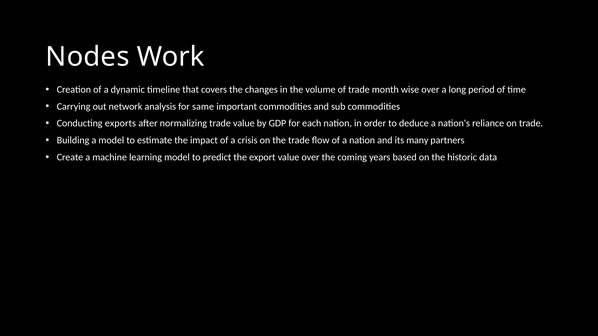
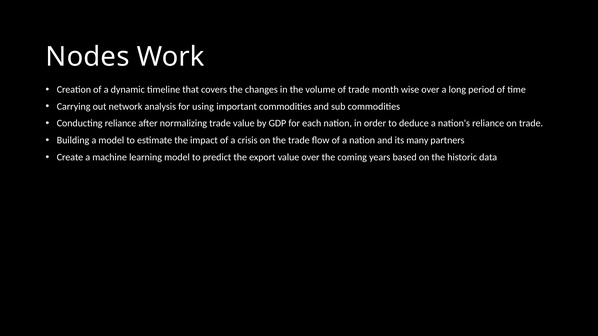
same: same -> using
Conducting exports: exports -> reliance
